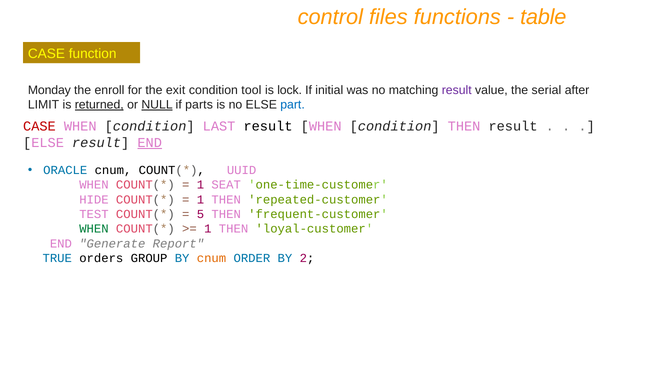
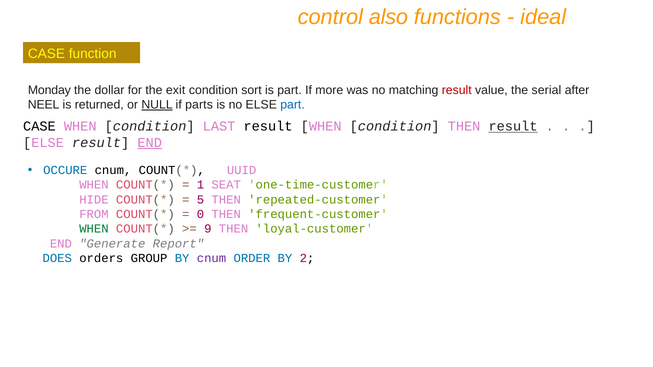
files: files -> also
table: table -> ideal
enroll: enroll -> dollar
tool: tool -> sort
is lock: lock -> part
initial: initial -> more
result at (457, 90) colour: purple -> red
LIMIT: LIMIT -> NEEL
returned underline: present -> none
CASE at (39, 127) colour: red -> black
result at (513, 127) underline: none -> present
ORACLE: ORACLE -> OCCURE
1 at (200, 200): 1 -> 5
TEST: TEST -> FROM
5: 5 -> 0
1 at (208, 229): 1 -> 9
TRUE: TRUE -> DOES
cnum at (211, 258) colour: orange -> purple
